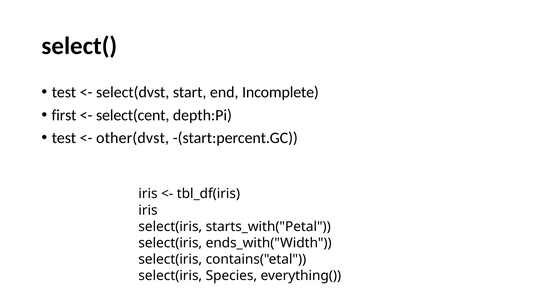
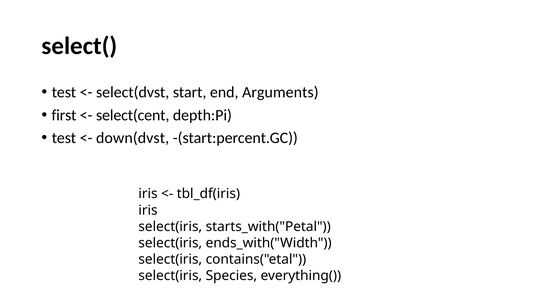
Incomplete: Incomplete -> Arguments
other(dvst: other(dvst -> down(dvst
